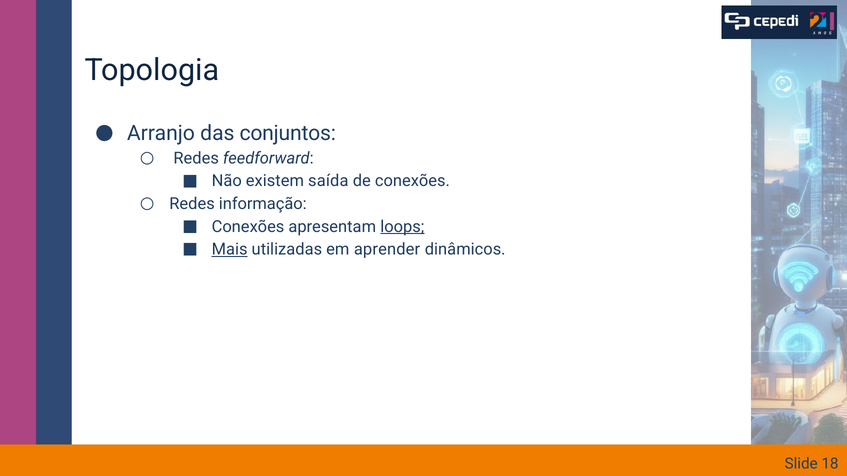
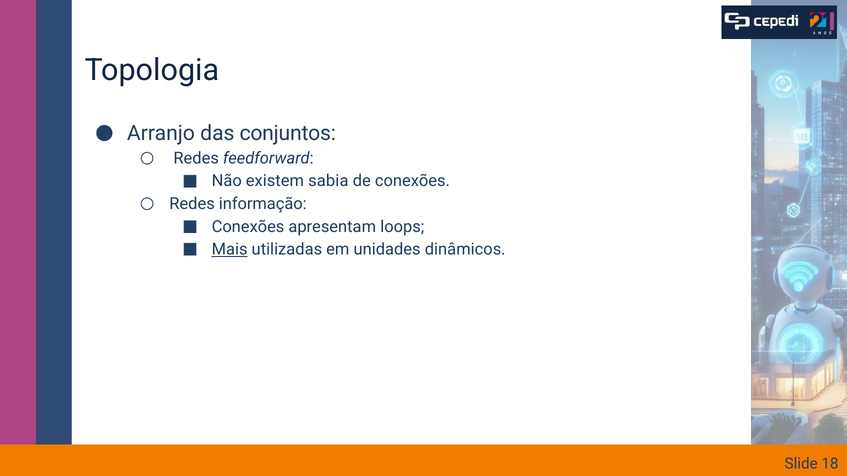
saída: saída -> sabia
loops underline: present -> none
aprender: aprender -> unidades
